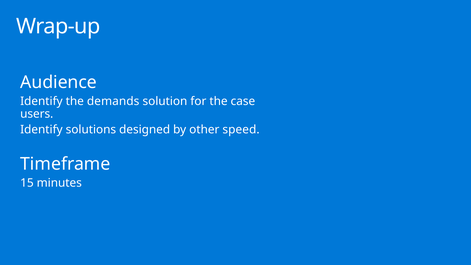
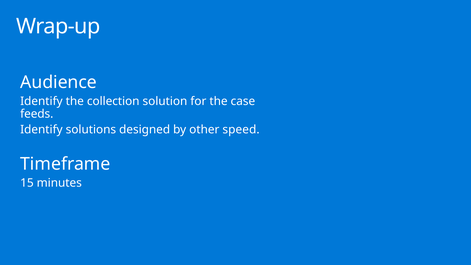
demands: demands -> collection
users: users -> feeds
